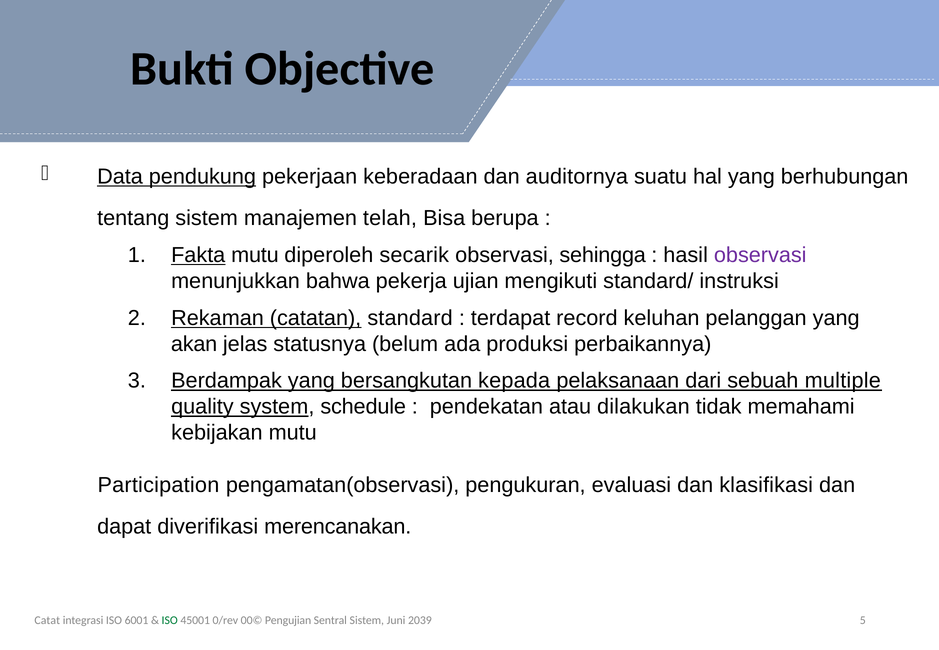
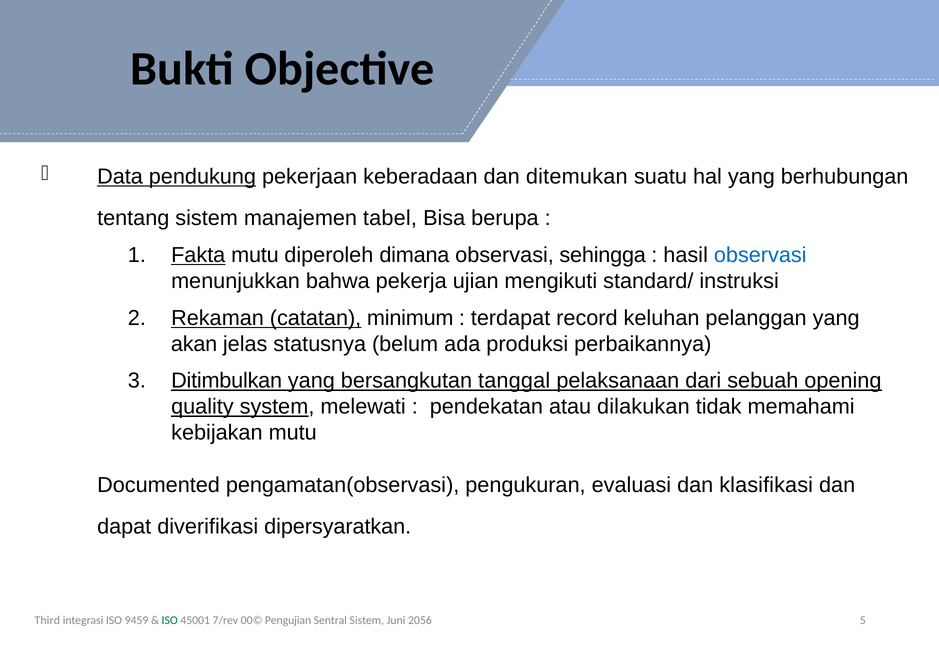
auditornya: auditornya -> ditemukan
telah: telah -> tabel
secarik: secarik -> dimana
observasi at (760, 255) colour: purple -> blue
standard: standard -> minimum
Berdampak: Berdampak -> Ditimbulkan
kepada: kepada -> tanggal
multiple: multiple -> opening
schedule: schedule -> melewati
Participation: Participation -> Documented
merencanakan: merencanakan -> dipersyaratkan
Catat: Catat -> Third
6001: 6001 -> 9459
0/rev: 0/rev -> 7/rev
2039: 2039 -> 2056
